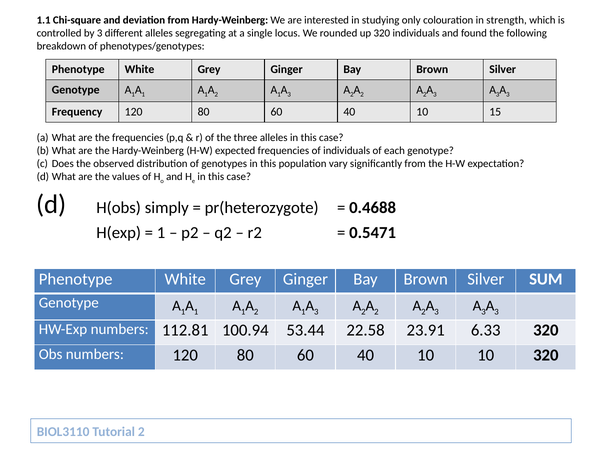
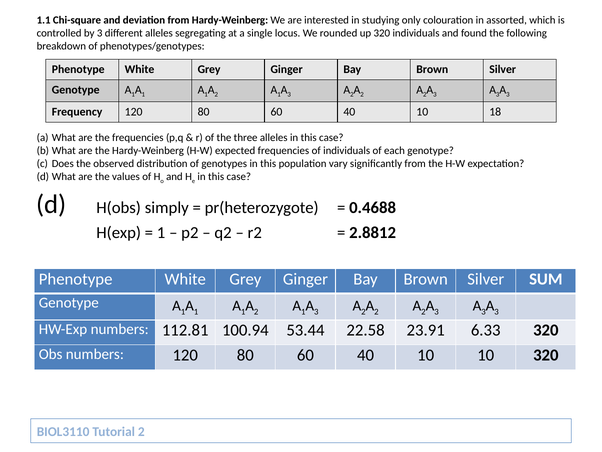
strength: strength -> assorted
15: 15 -> 18
0.5471: 0.5471 -> 2.8812
